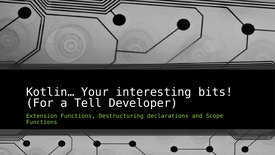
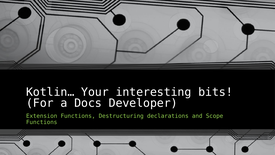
Tell: Tell -> Docs
